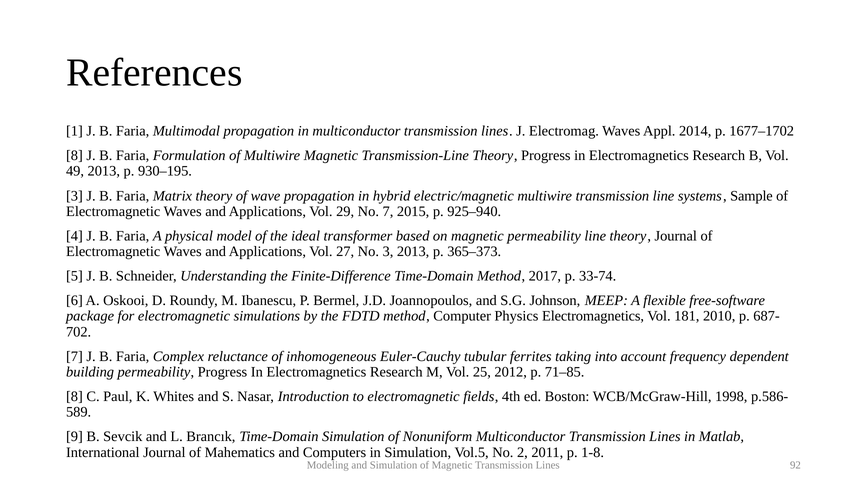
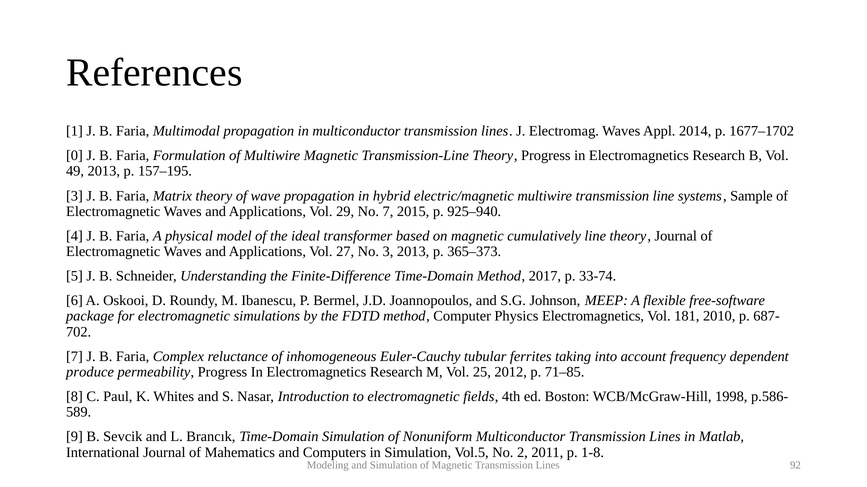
8 at (74, 156): 8 -> 0
930–195: 930–195 -> 157–195
magnetic permeability: permeability -> cumulatively
building: building -> produce
